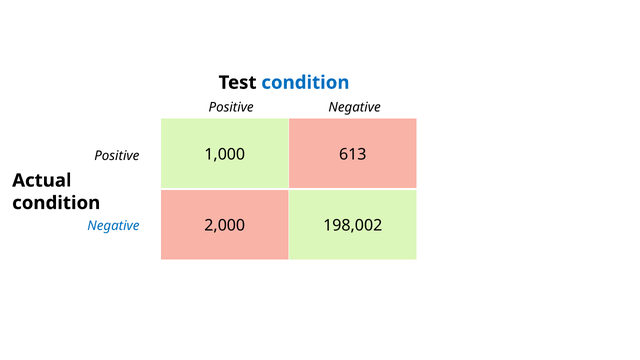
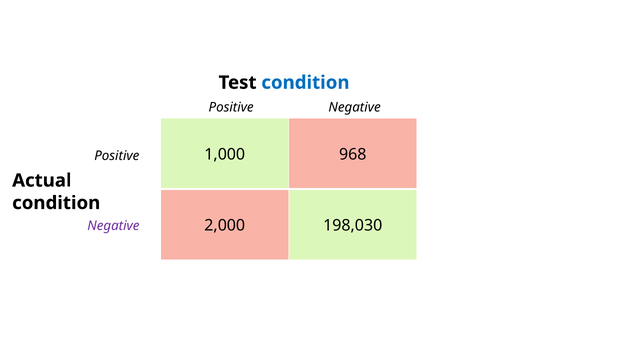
613: 613 -> 968
198,002: 198,002 -> 198,030
Negative at (113, 226) colour: blue -> purple
